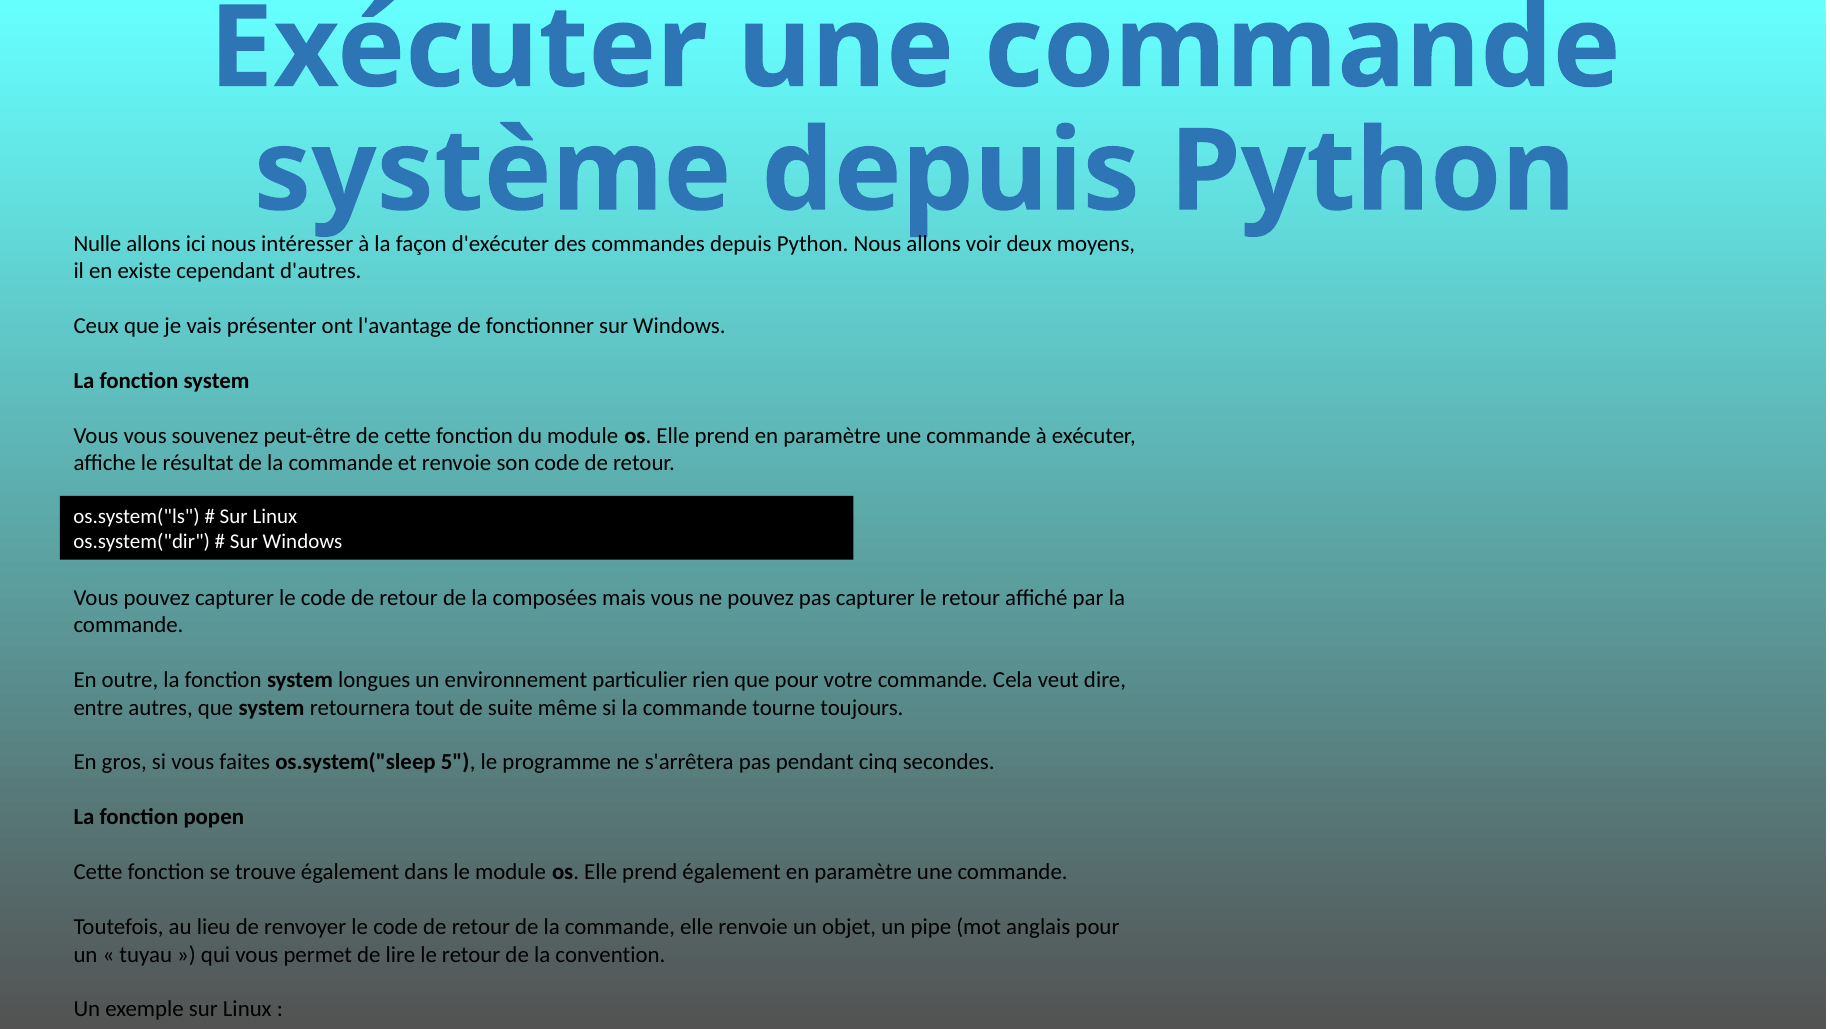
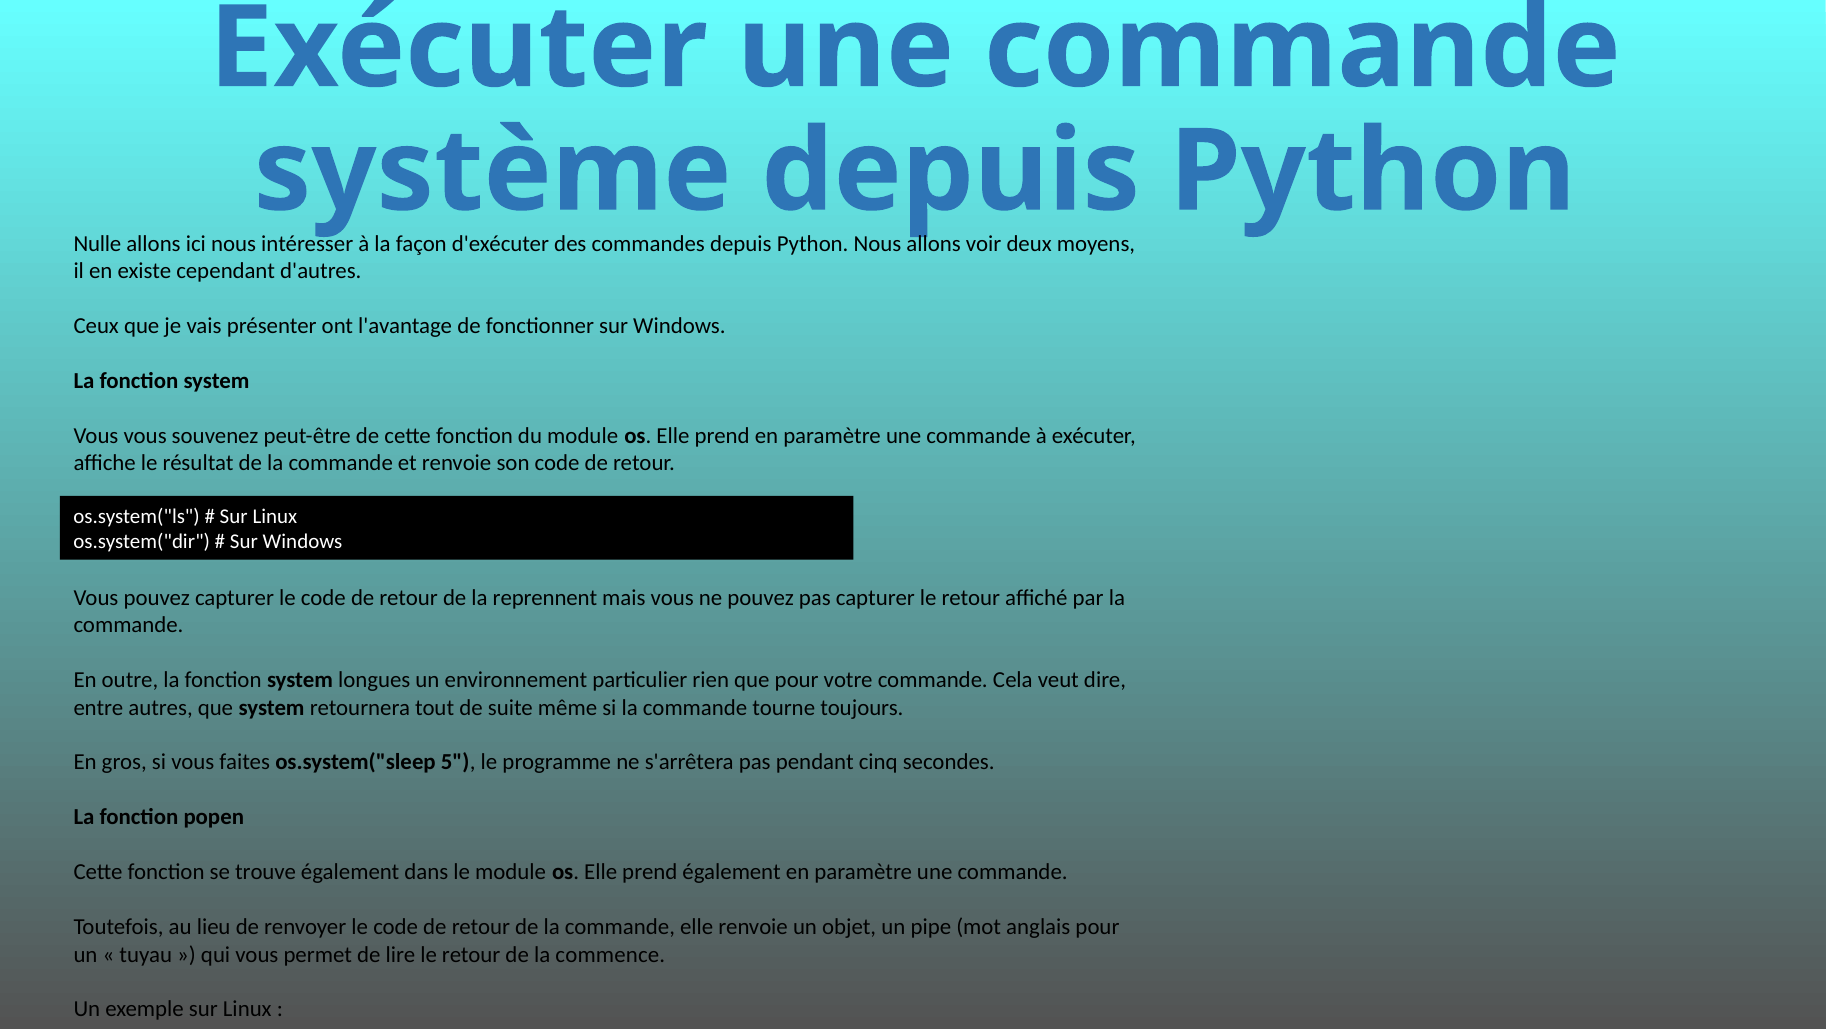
composées: composées -> reprennent
convention: convention -> commence
